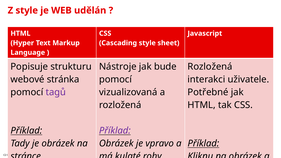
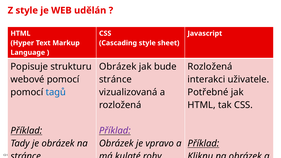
Nástroje at (118, 67): Nástroje -> Obrázek
webové stránka: stránka -> pomocí
pomocí at (115, 79): pomocí -> stránce
tagů colour: purple -> blue
